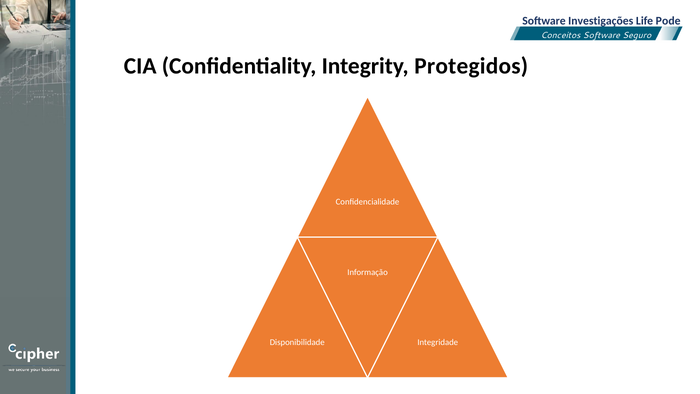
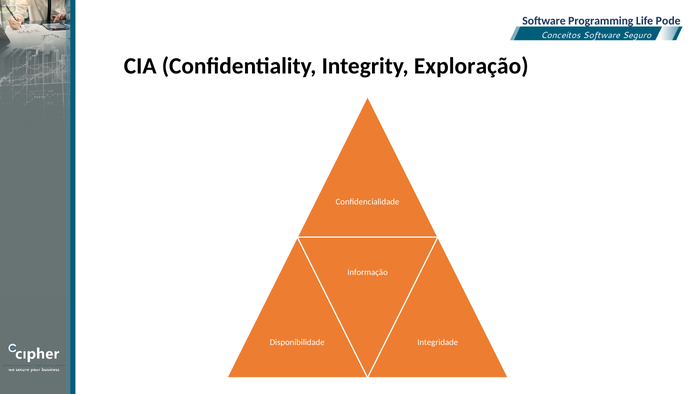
Investigações: Investigações -> Programming
Protegidos: Protegidos -> Exploração
